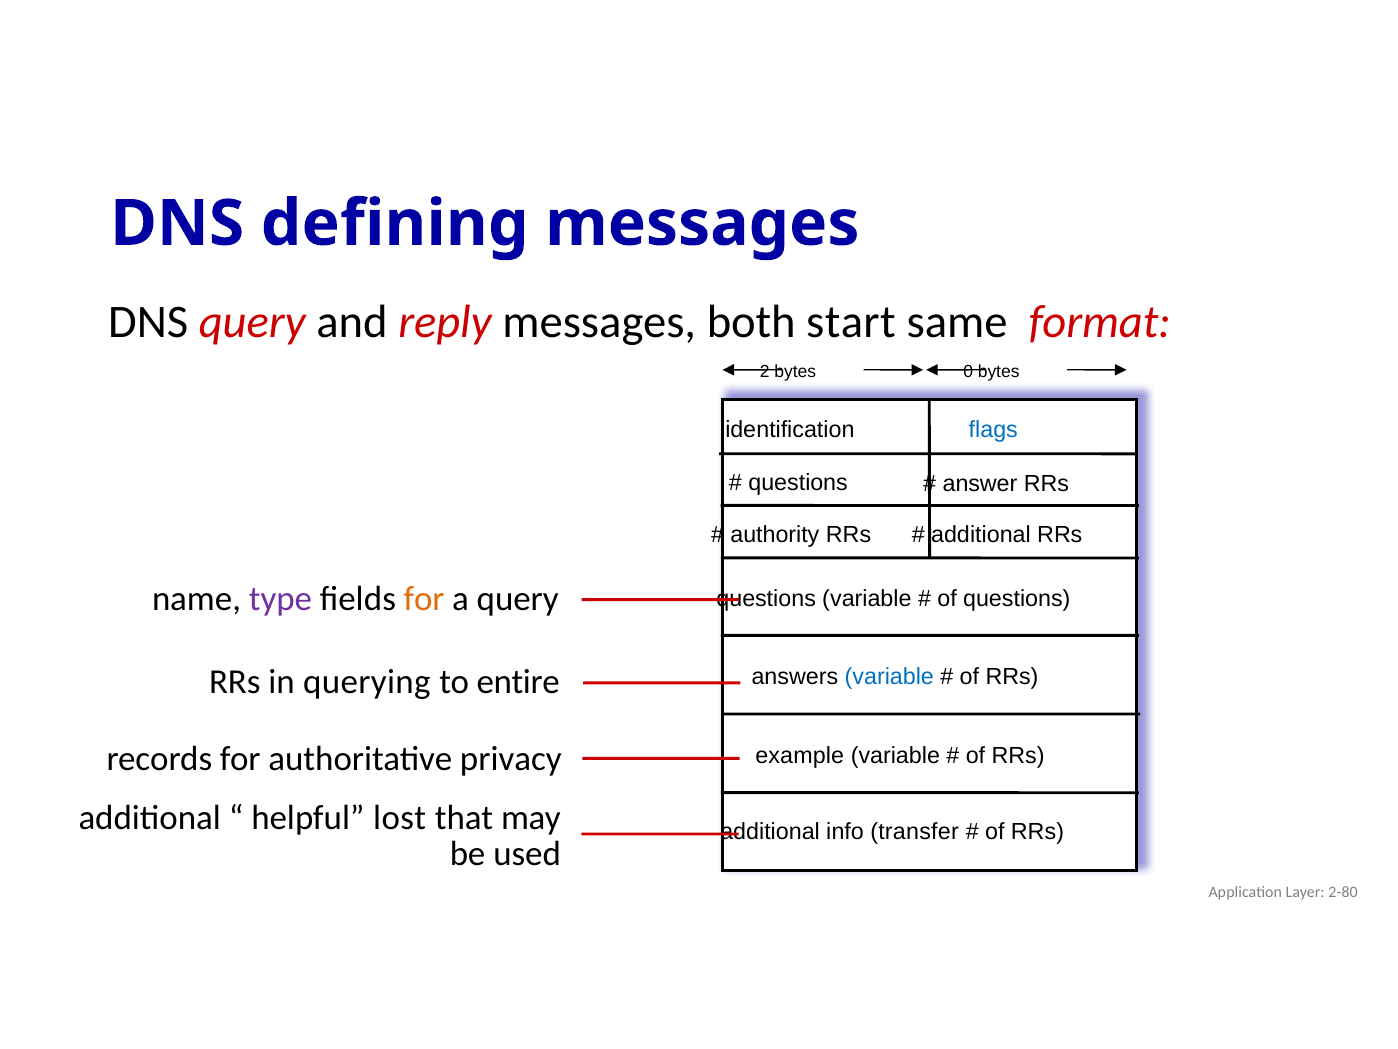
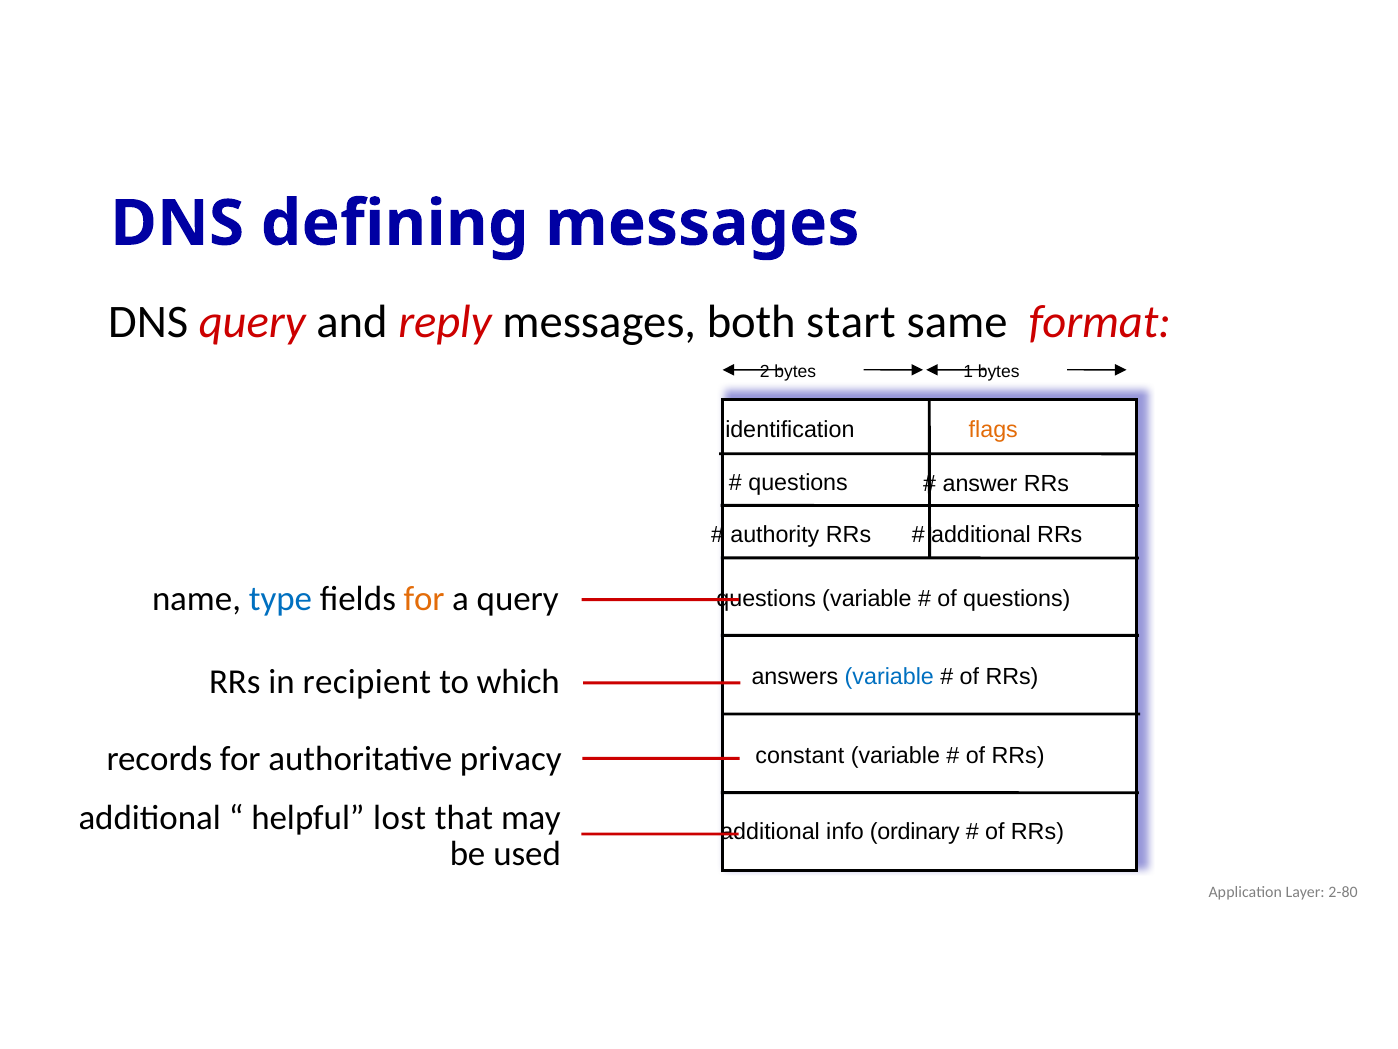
0: 0 -> 1
flags colour: blue -> orange
type colour: purple -> blue
querying: querying -> recipient
entire: entire -> which
example: example -> constant
transfer: transfer -> ordinary
